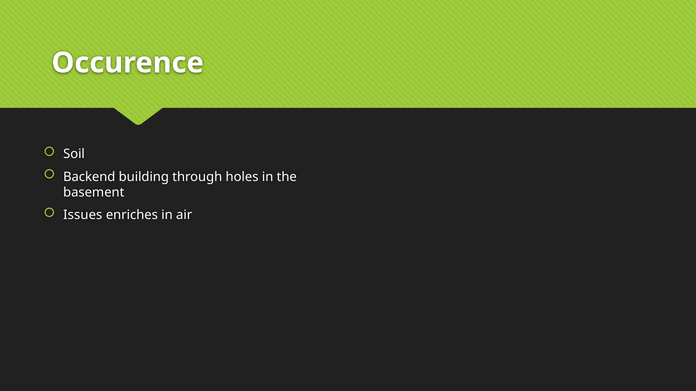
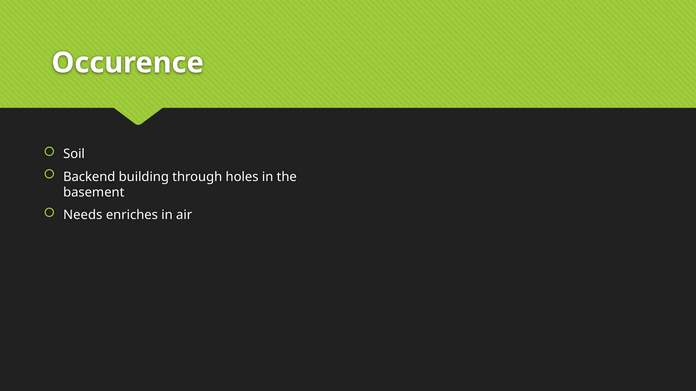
Issues: Issues -> Needs
